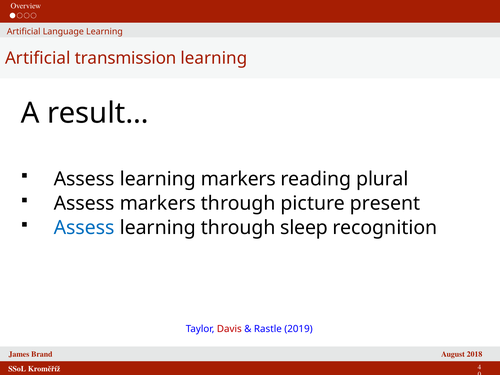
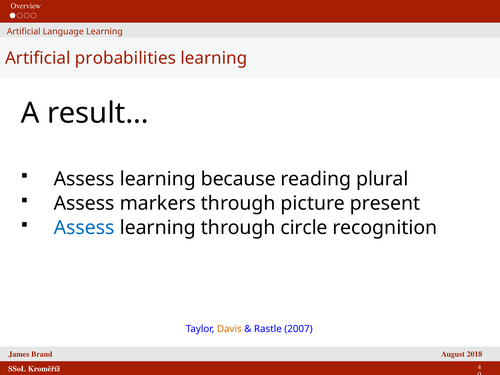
transmission: transmission -> probabilities
learning markers: markers -> because
sleep: sleep -> circle
Davis colour: red -> orange
2019: 2019 -> 2007
